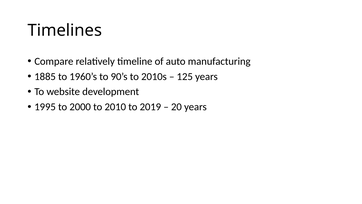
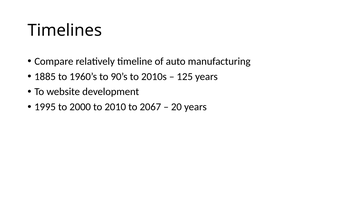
2019: 2019 -> 2067
